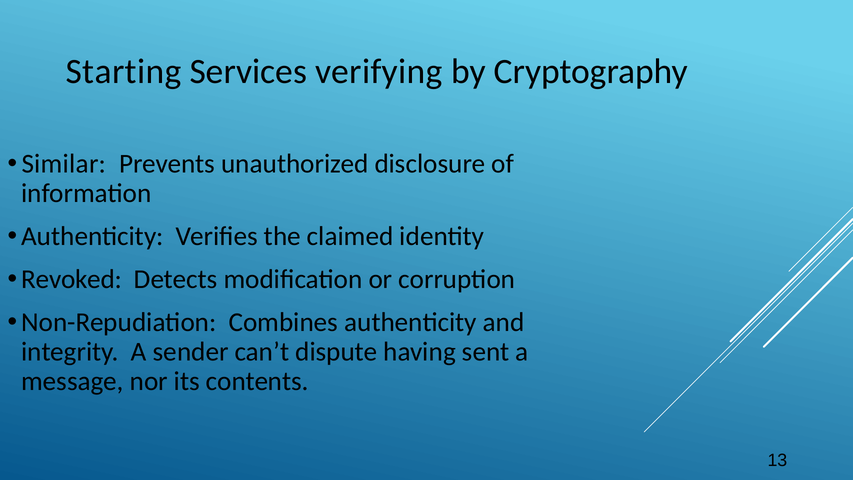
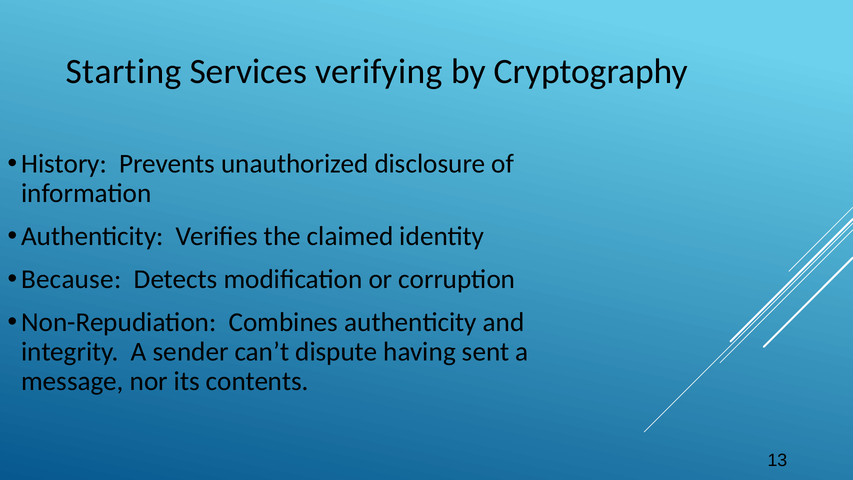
Similar: Similar -> History
Revoked: Revoked -> Because
